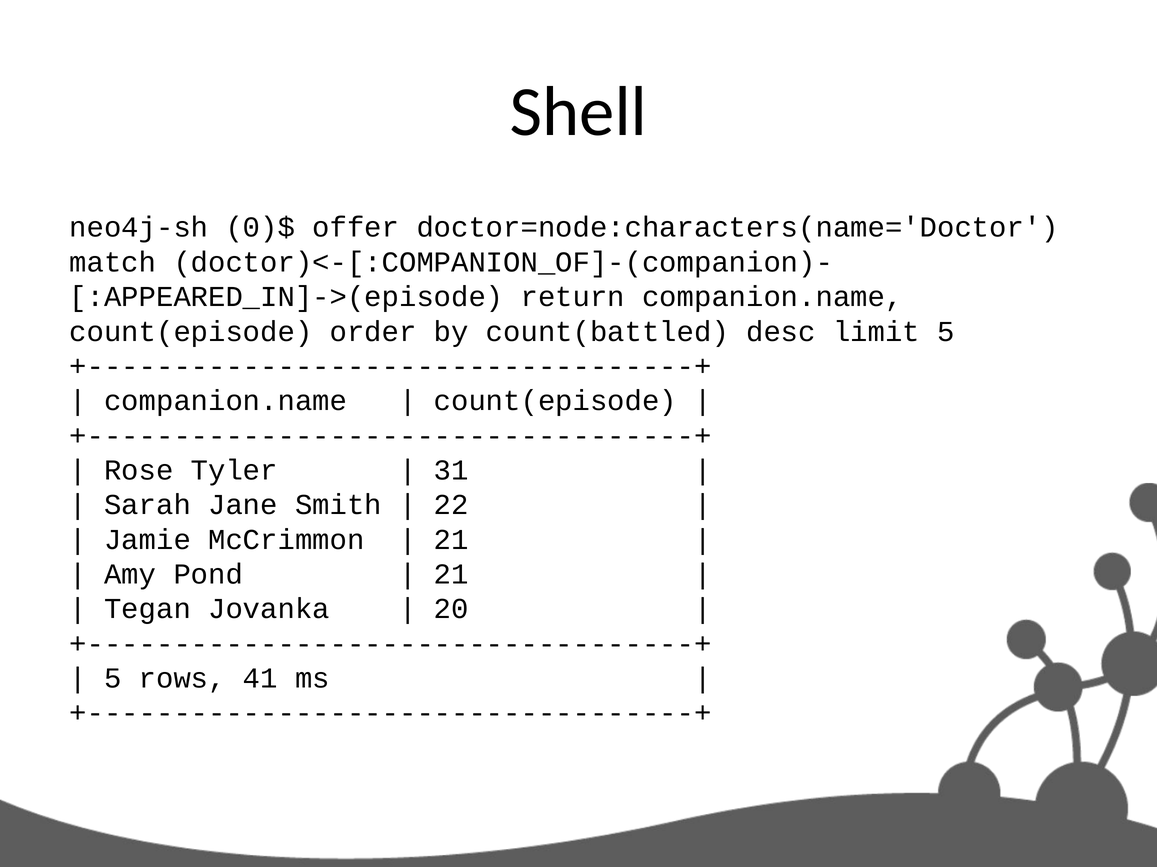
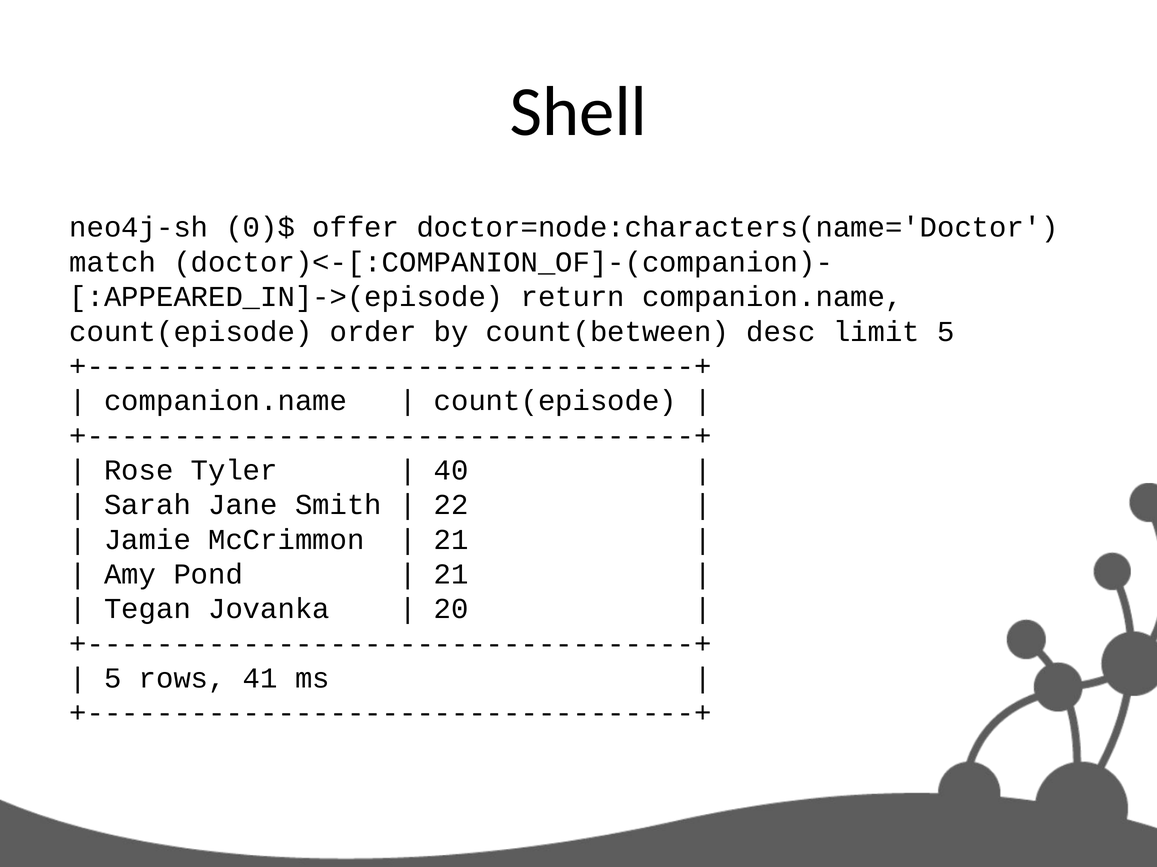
count(battled: count(battled -> count(between
31: 31 -> 40
